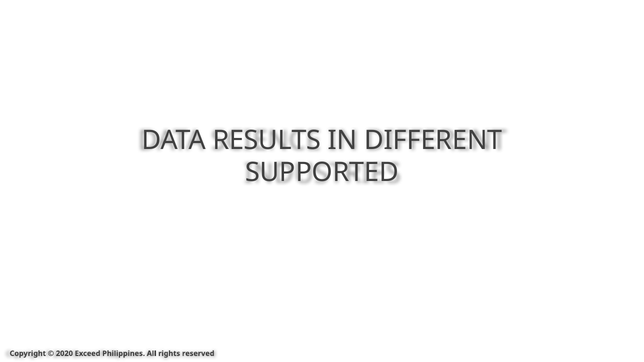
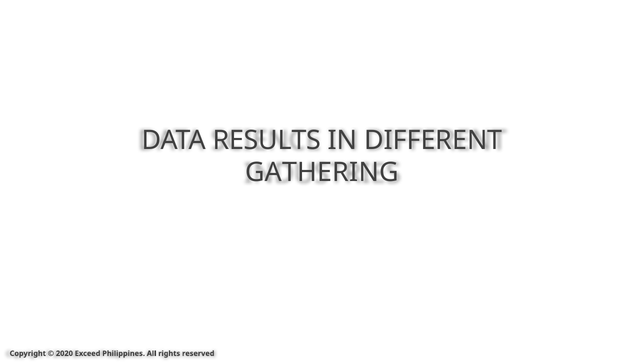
SUPPORTED: SUPPORTED -> GATHERING
